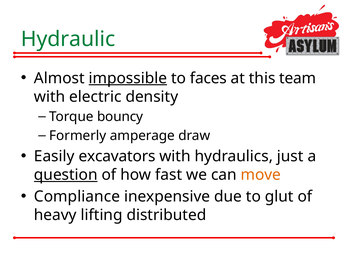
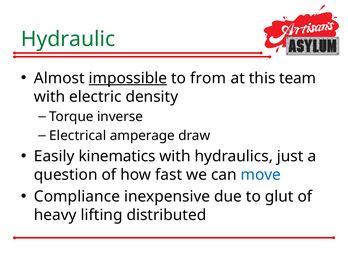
faces: faces -> from
bouncy: bouncy -> inverse
Formerly: Formerly -> Electrical
excavators: excavators -> kinematics
question underline: present -> none
move colour: orange -> blue
